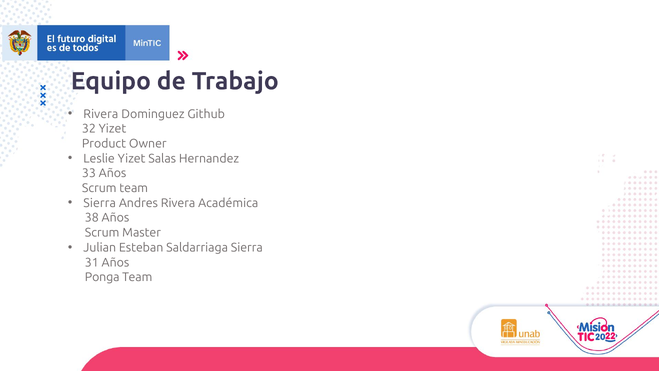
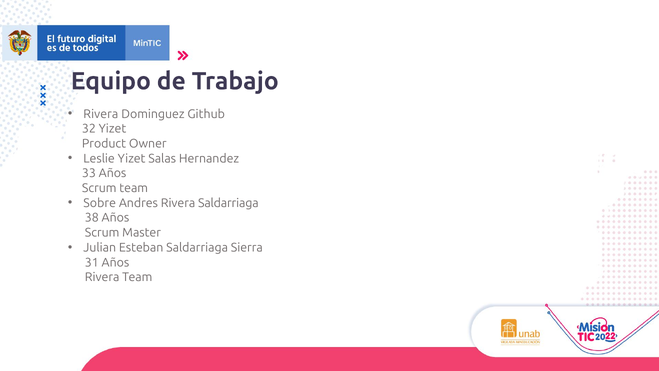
Sierra at (100, 203): Sierra -> Sobre
Rivera Académica: Académica -> Saldarriaga
Ponga at (102, 277): Ponga -> Rivera
